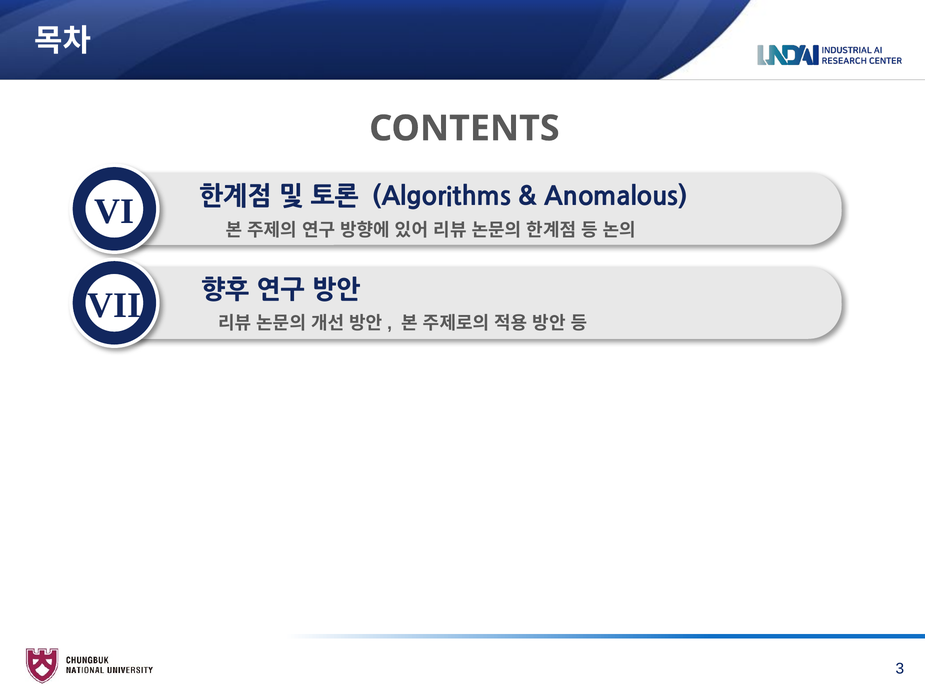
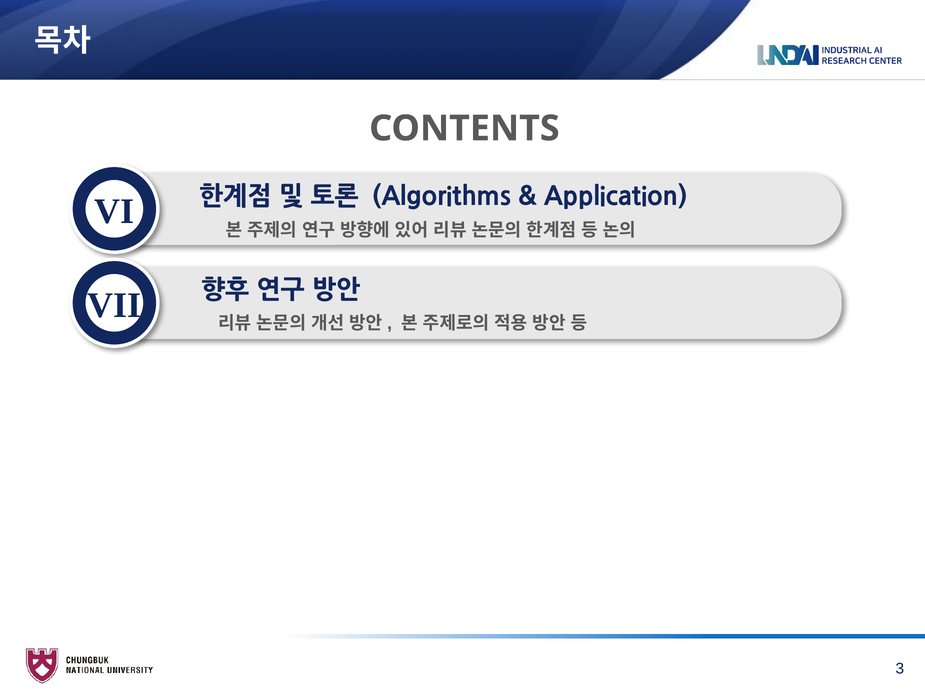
Anomalous: Anomalous -> Application
